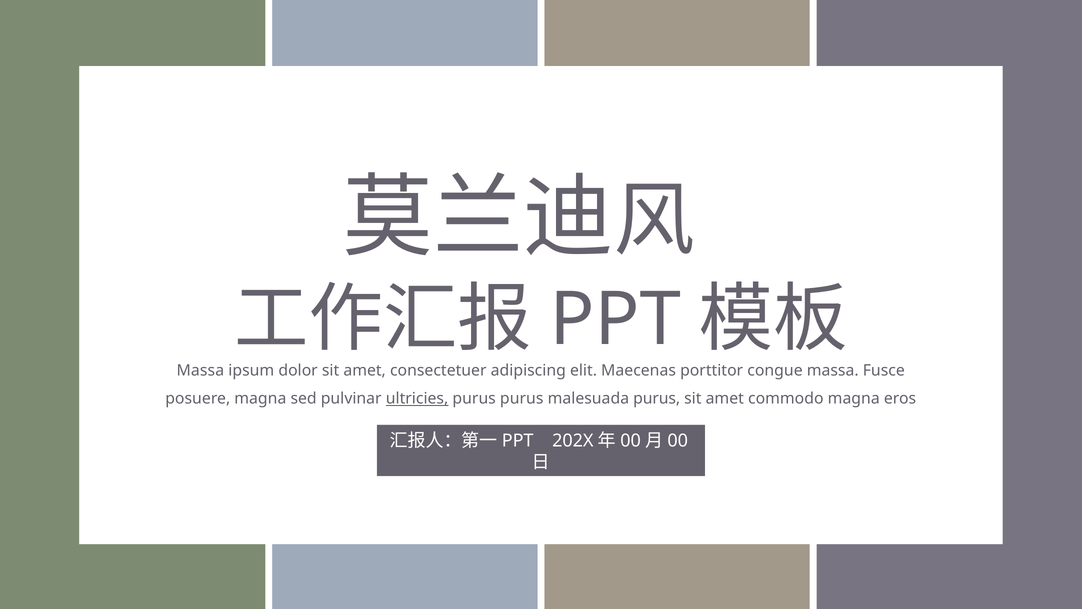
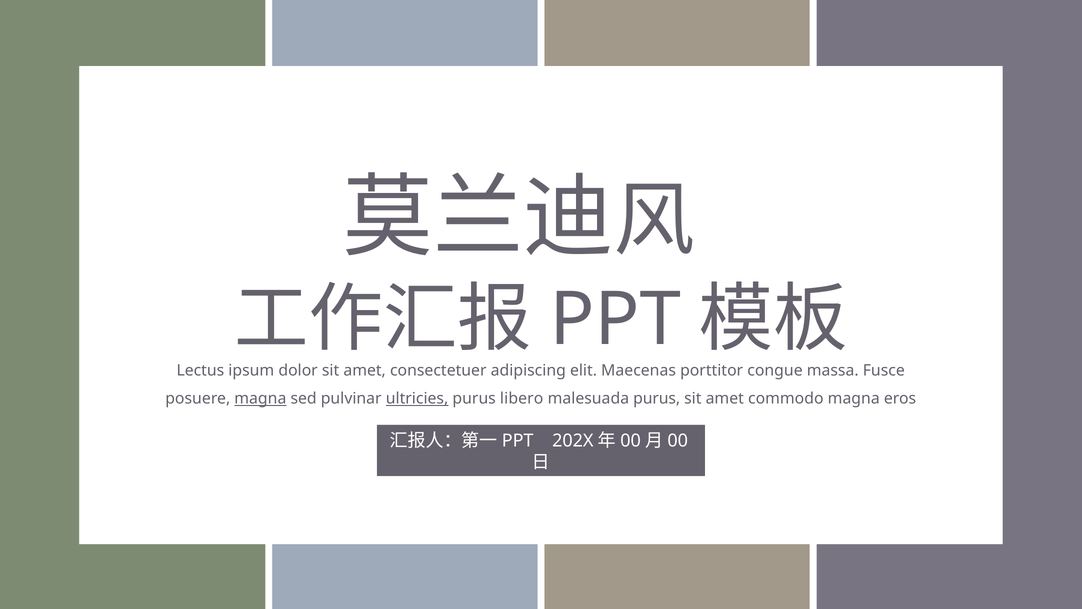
Massa at (200, 370): Massa -> Lectus
magna at (260, 399) underline: none -> present
purus purus: purus -> libero
